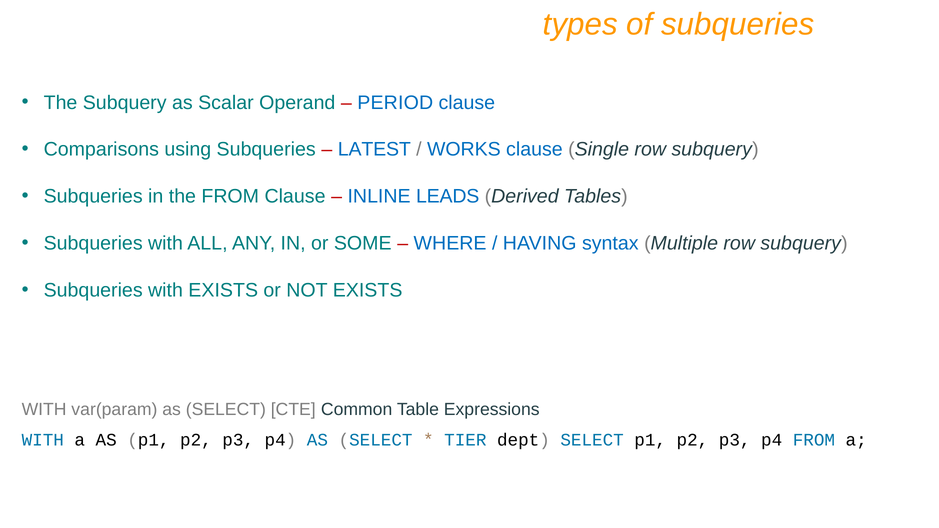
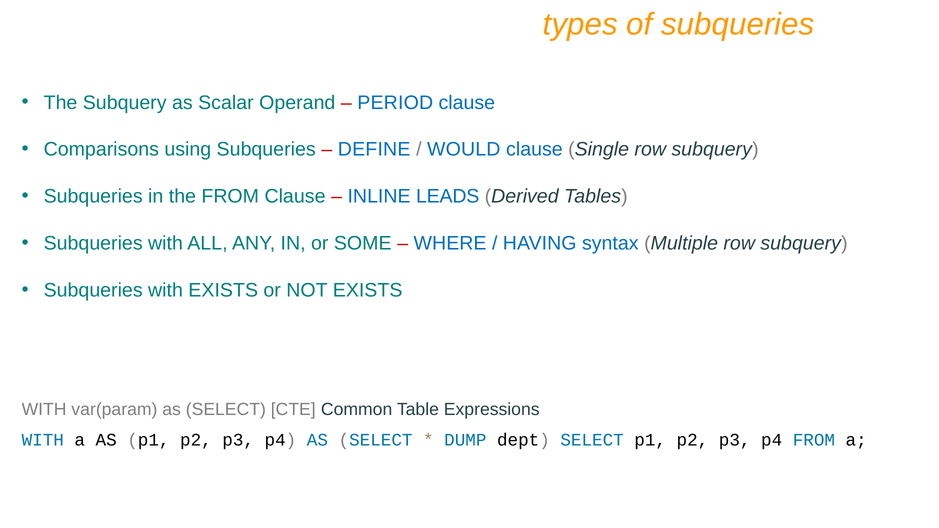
LATEST: LATEST -> DEFINE
WORKS: WORKS -> WOULD
TIER: TIER -> DUMP
